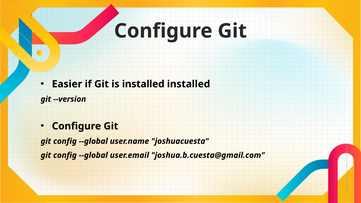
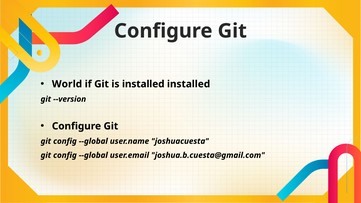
Easier: Easier -> World
